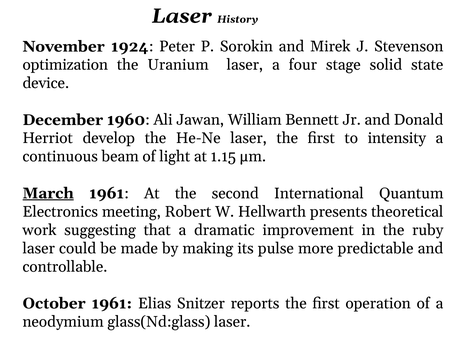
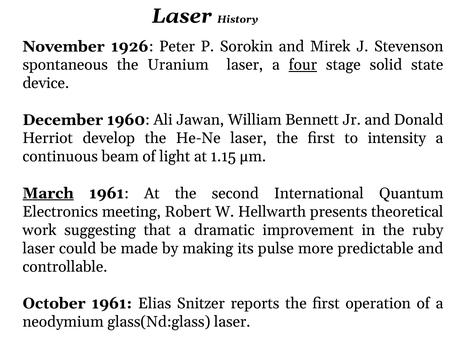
1924: 1924 -> 1926
optimization: optimization -> spontaneous
four underline: none -> present
